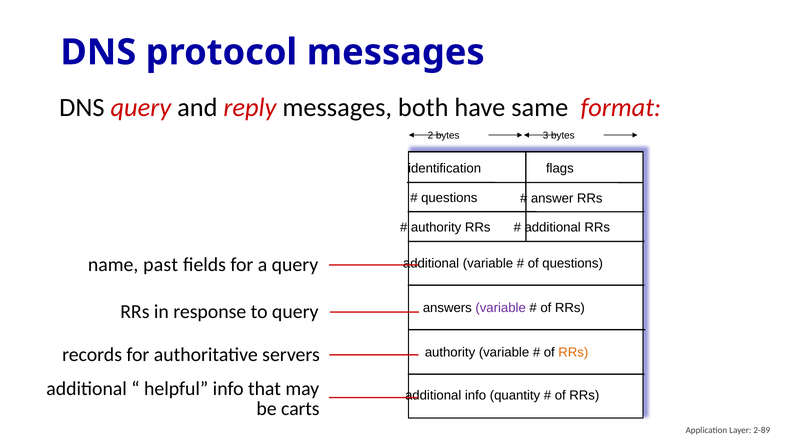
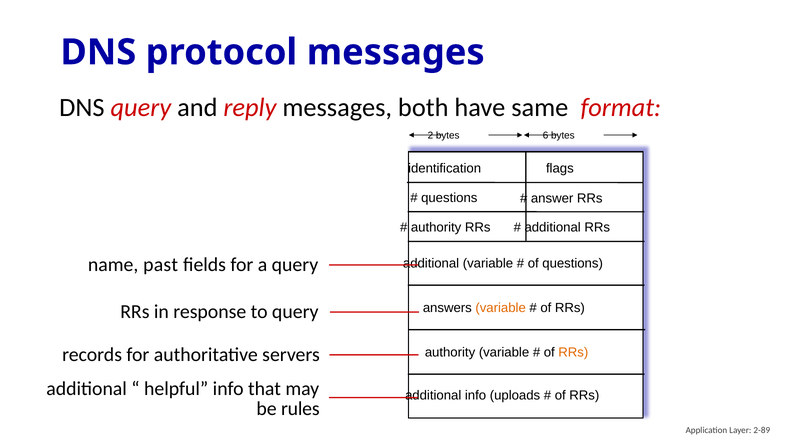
3: 3 -> 6
variable at (501, 308) colour: purple -> orange
quantity: quantity -> uploads
carts: carts -> rules
